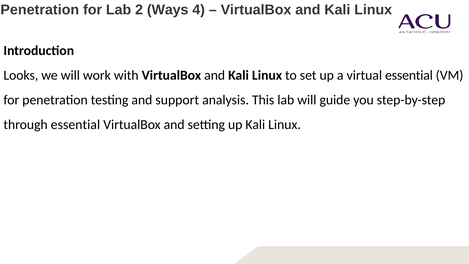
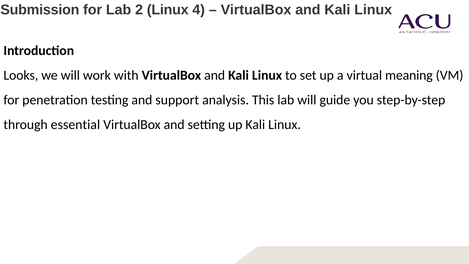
Penetration at (40, 10): Penetration -> Submission
2 Ways: Ways -> Linux
virtual essential: essential -> meaning
